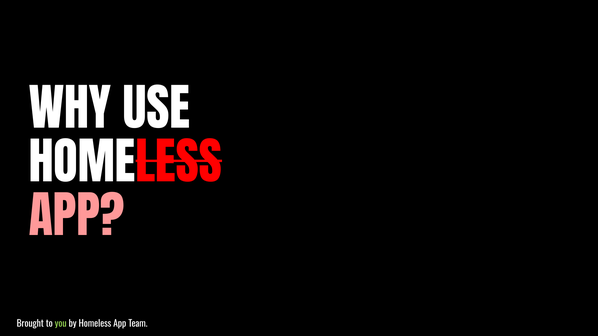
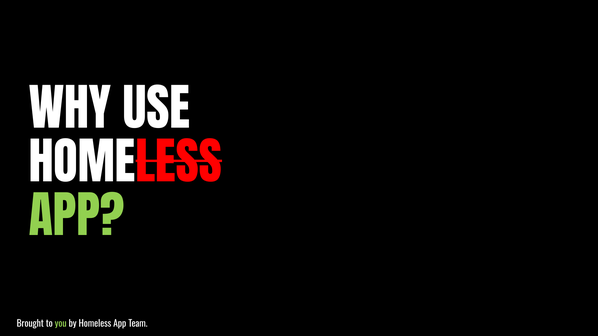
APP at (77, 219) colour: pink -> light green
